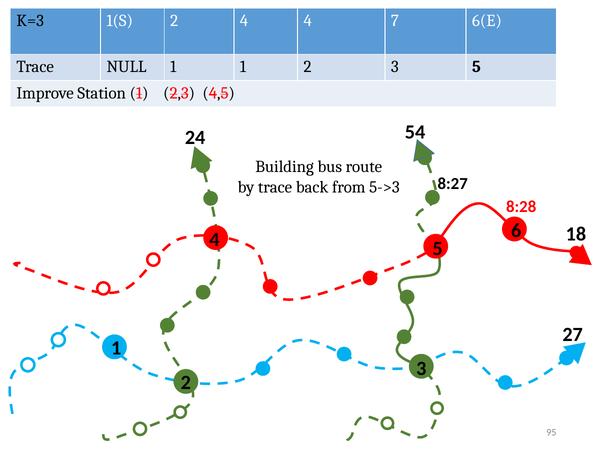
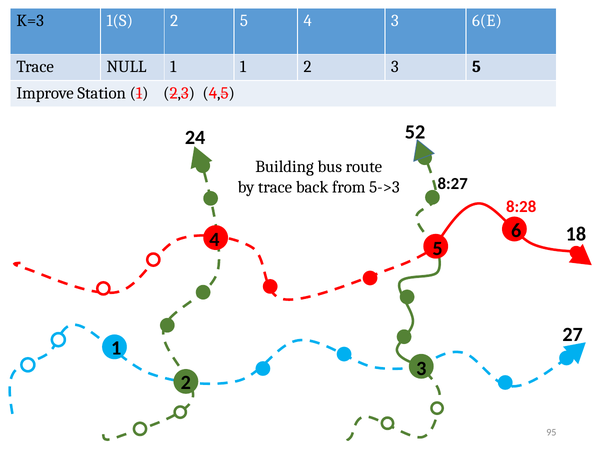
2 4: 4 -> 5
4 7: 7 -> 3
54: 54 -> 52
